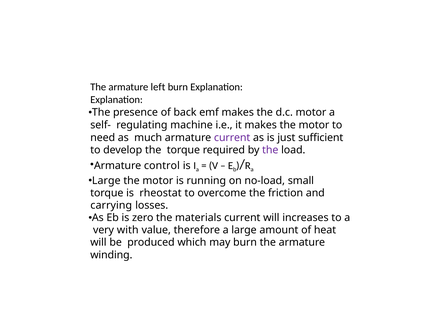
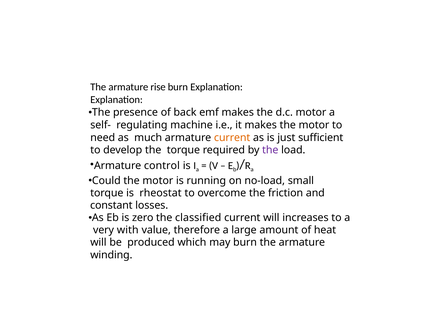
left: left -> rise
current at (232, 138) colour: purple -> orange
Large at (106, 181): Large -> Could
carrying: carrying -> constant
materials: materials -> classified
